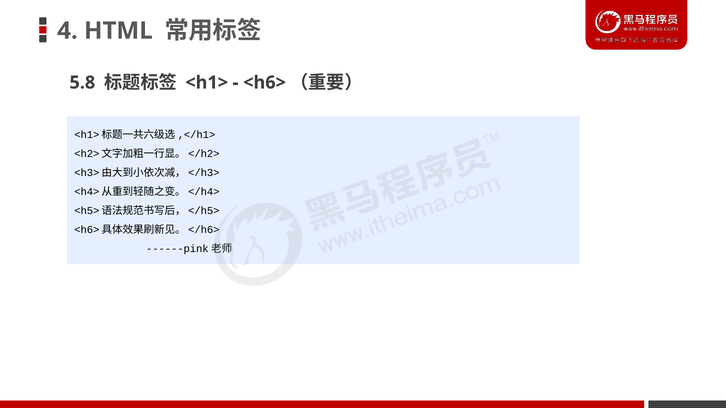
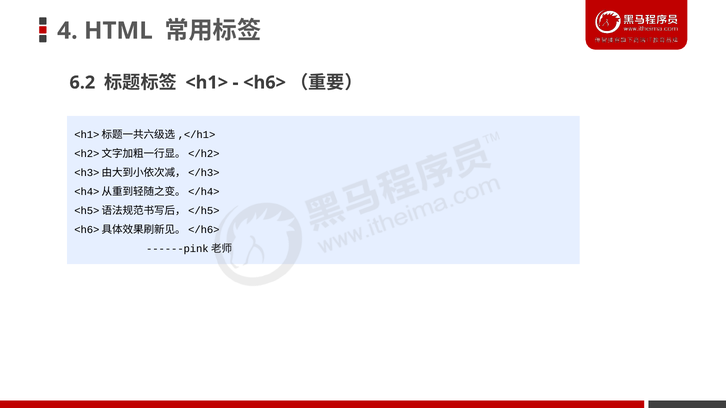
5.8: 5.8 -> 6.2
